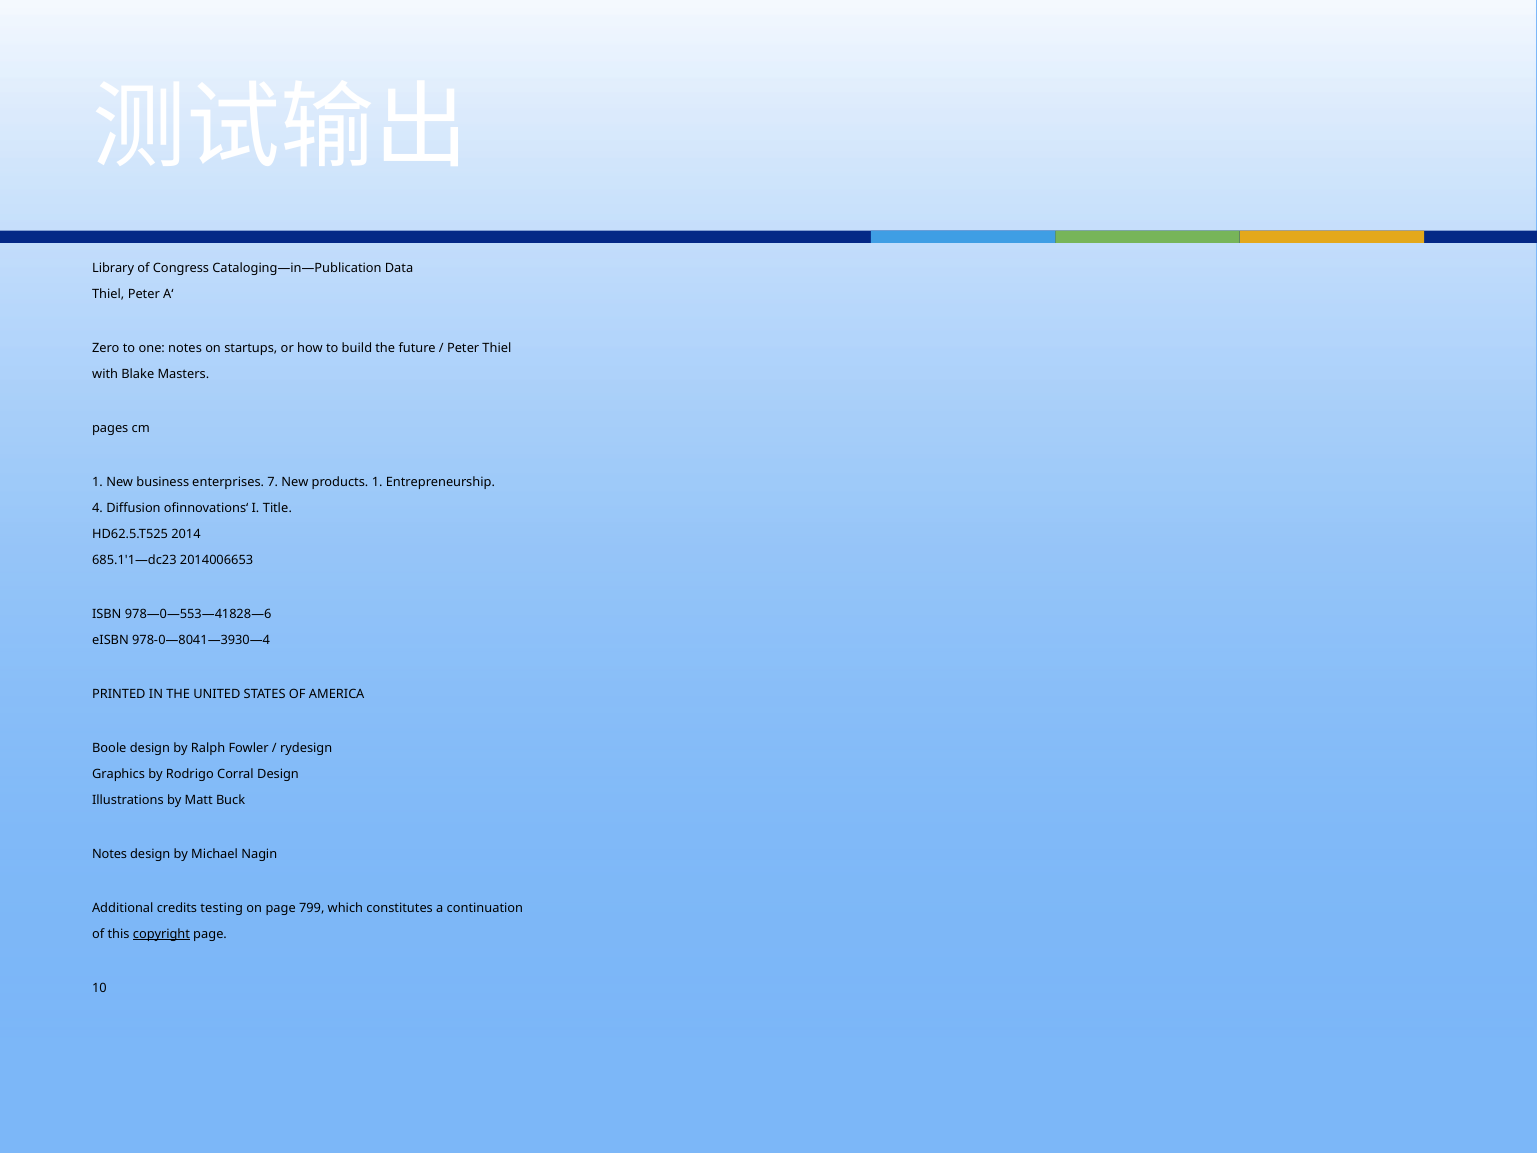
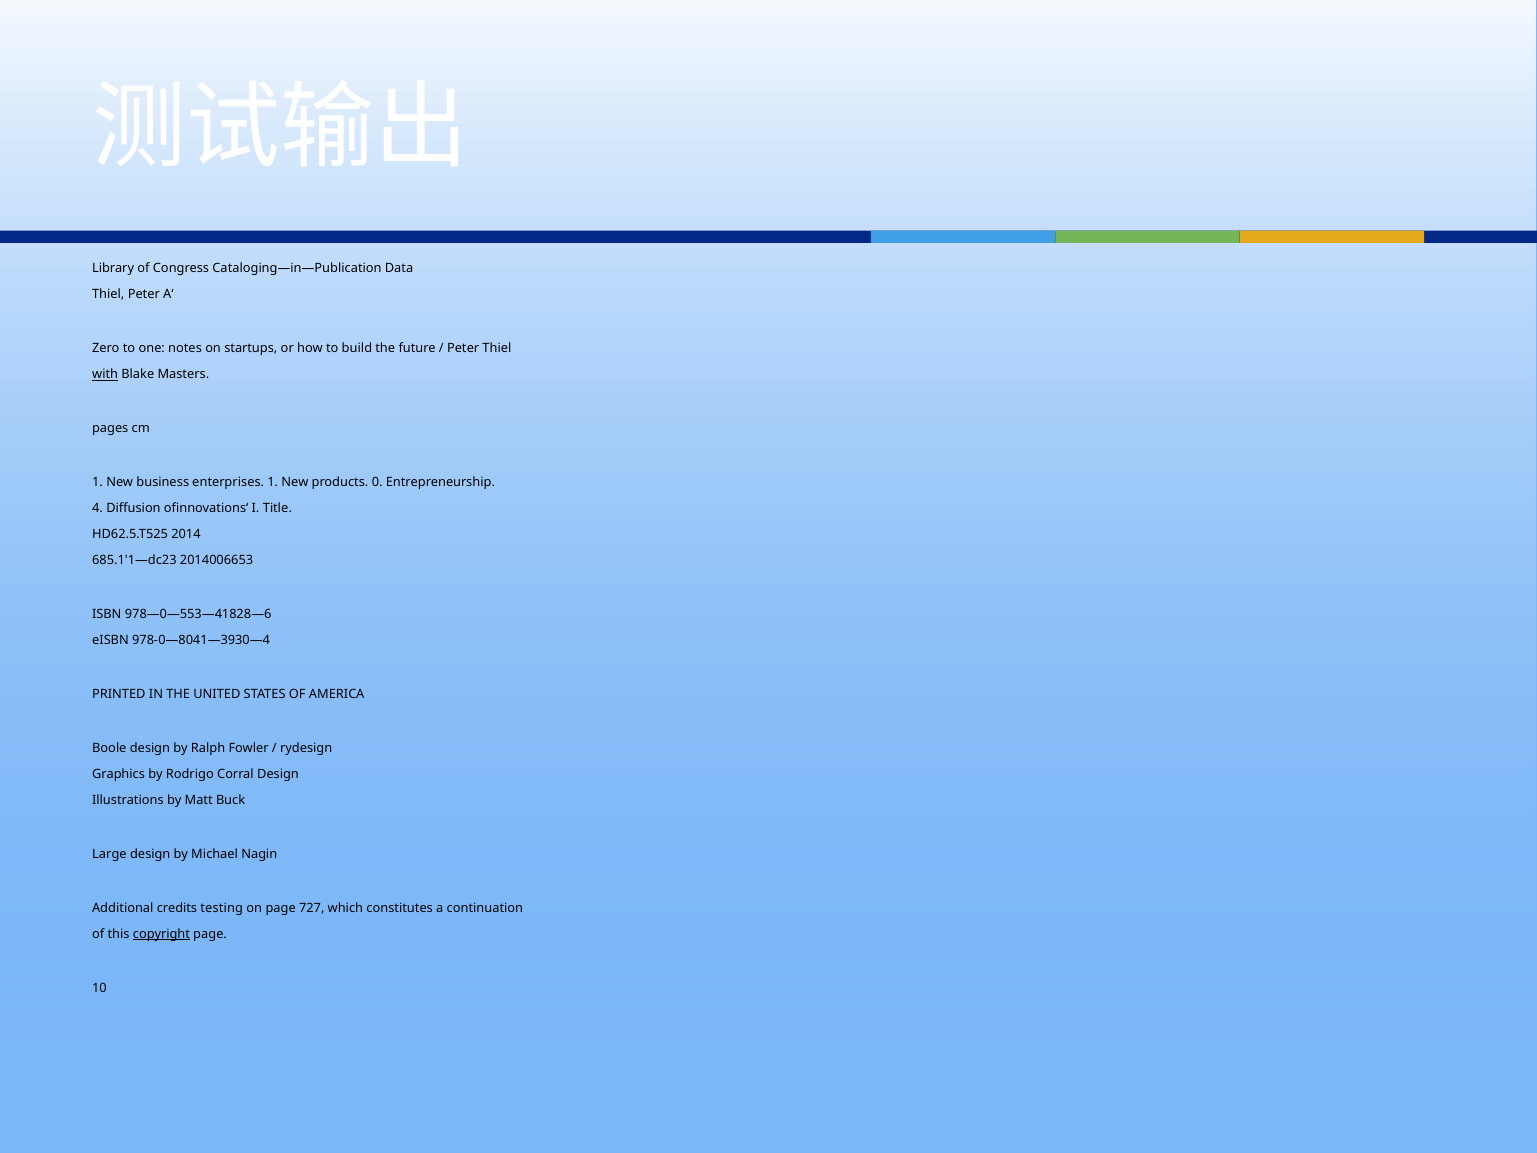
with underline: none -> present
enterprises 7: 7 -> 1
products 1: 1 -> 0
Notes at (110, 854): Notes -> Large
799: 799 -> 727
